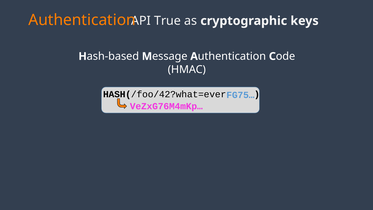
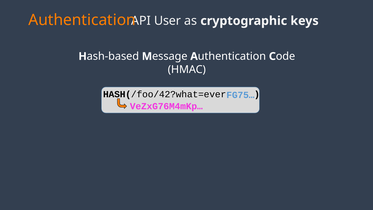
True: True -> User
